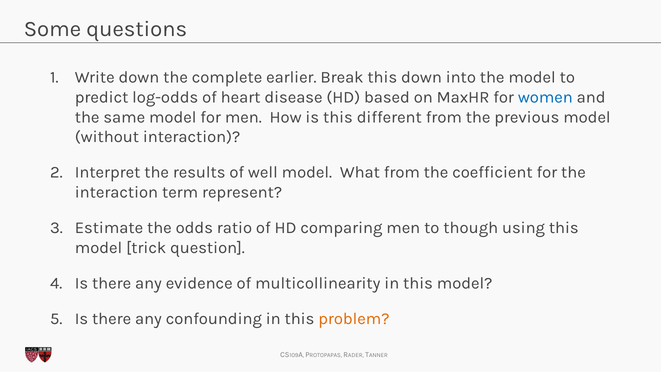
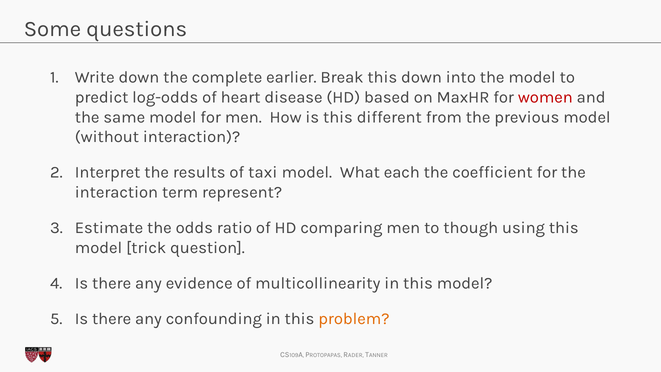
women colour: blue -> red
well: well -> taxi
What from: from -> each
